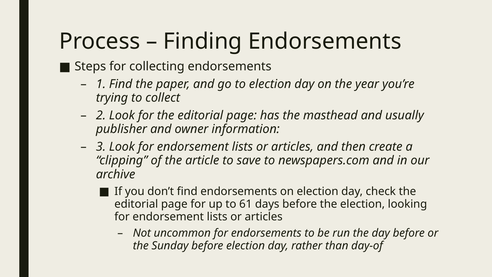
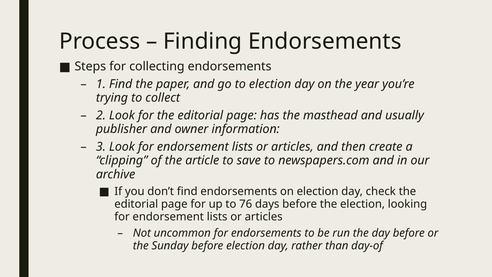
61: 61 -> 76
